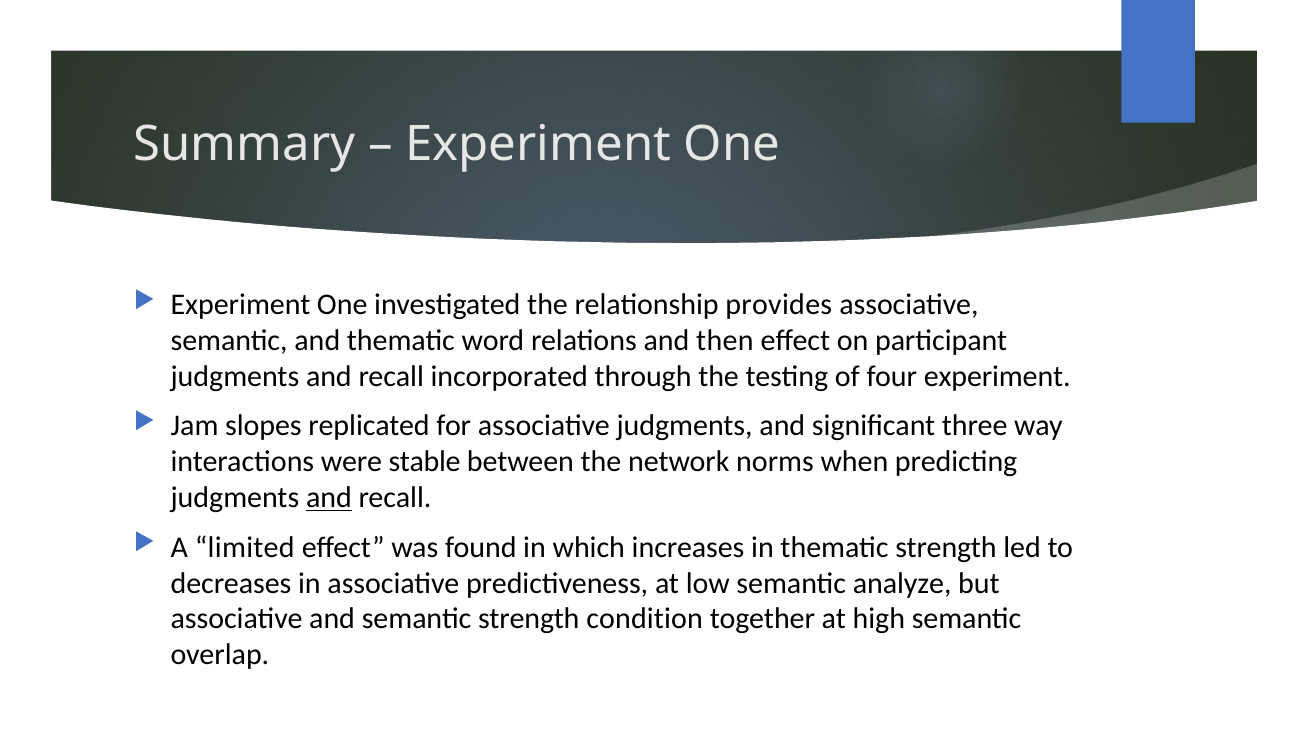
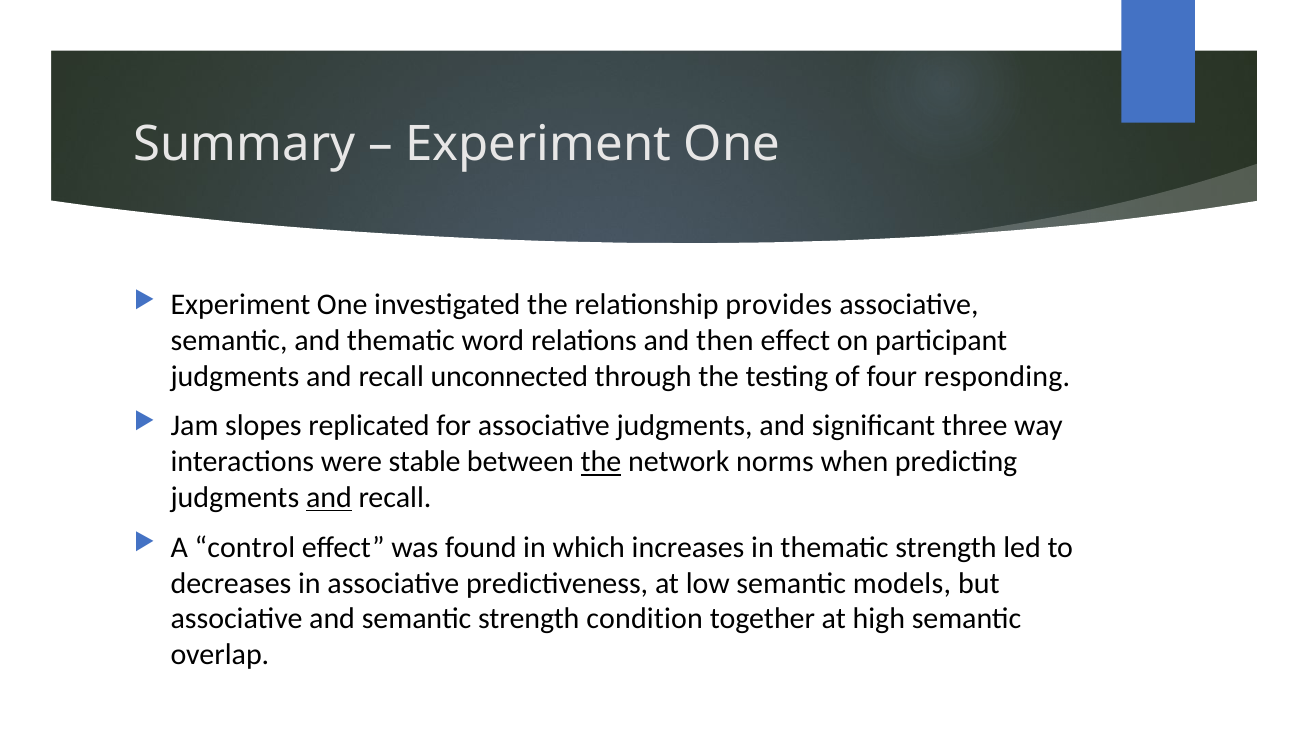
incorporated: incorporated -> unconnected
four experiment: experiment -> responding
the at (601, 462) underline: none -> present
limited: limited -> control
analyze: analyze -> models
